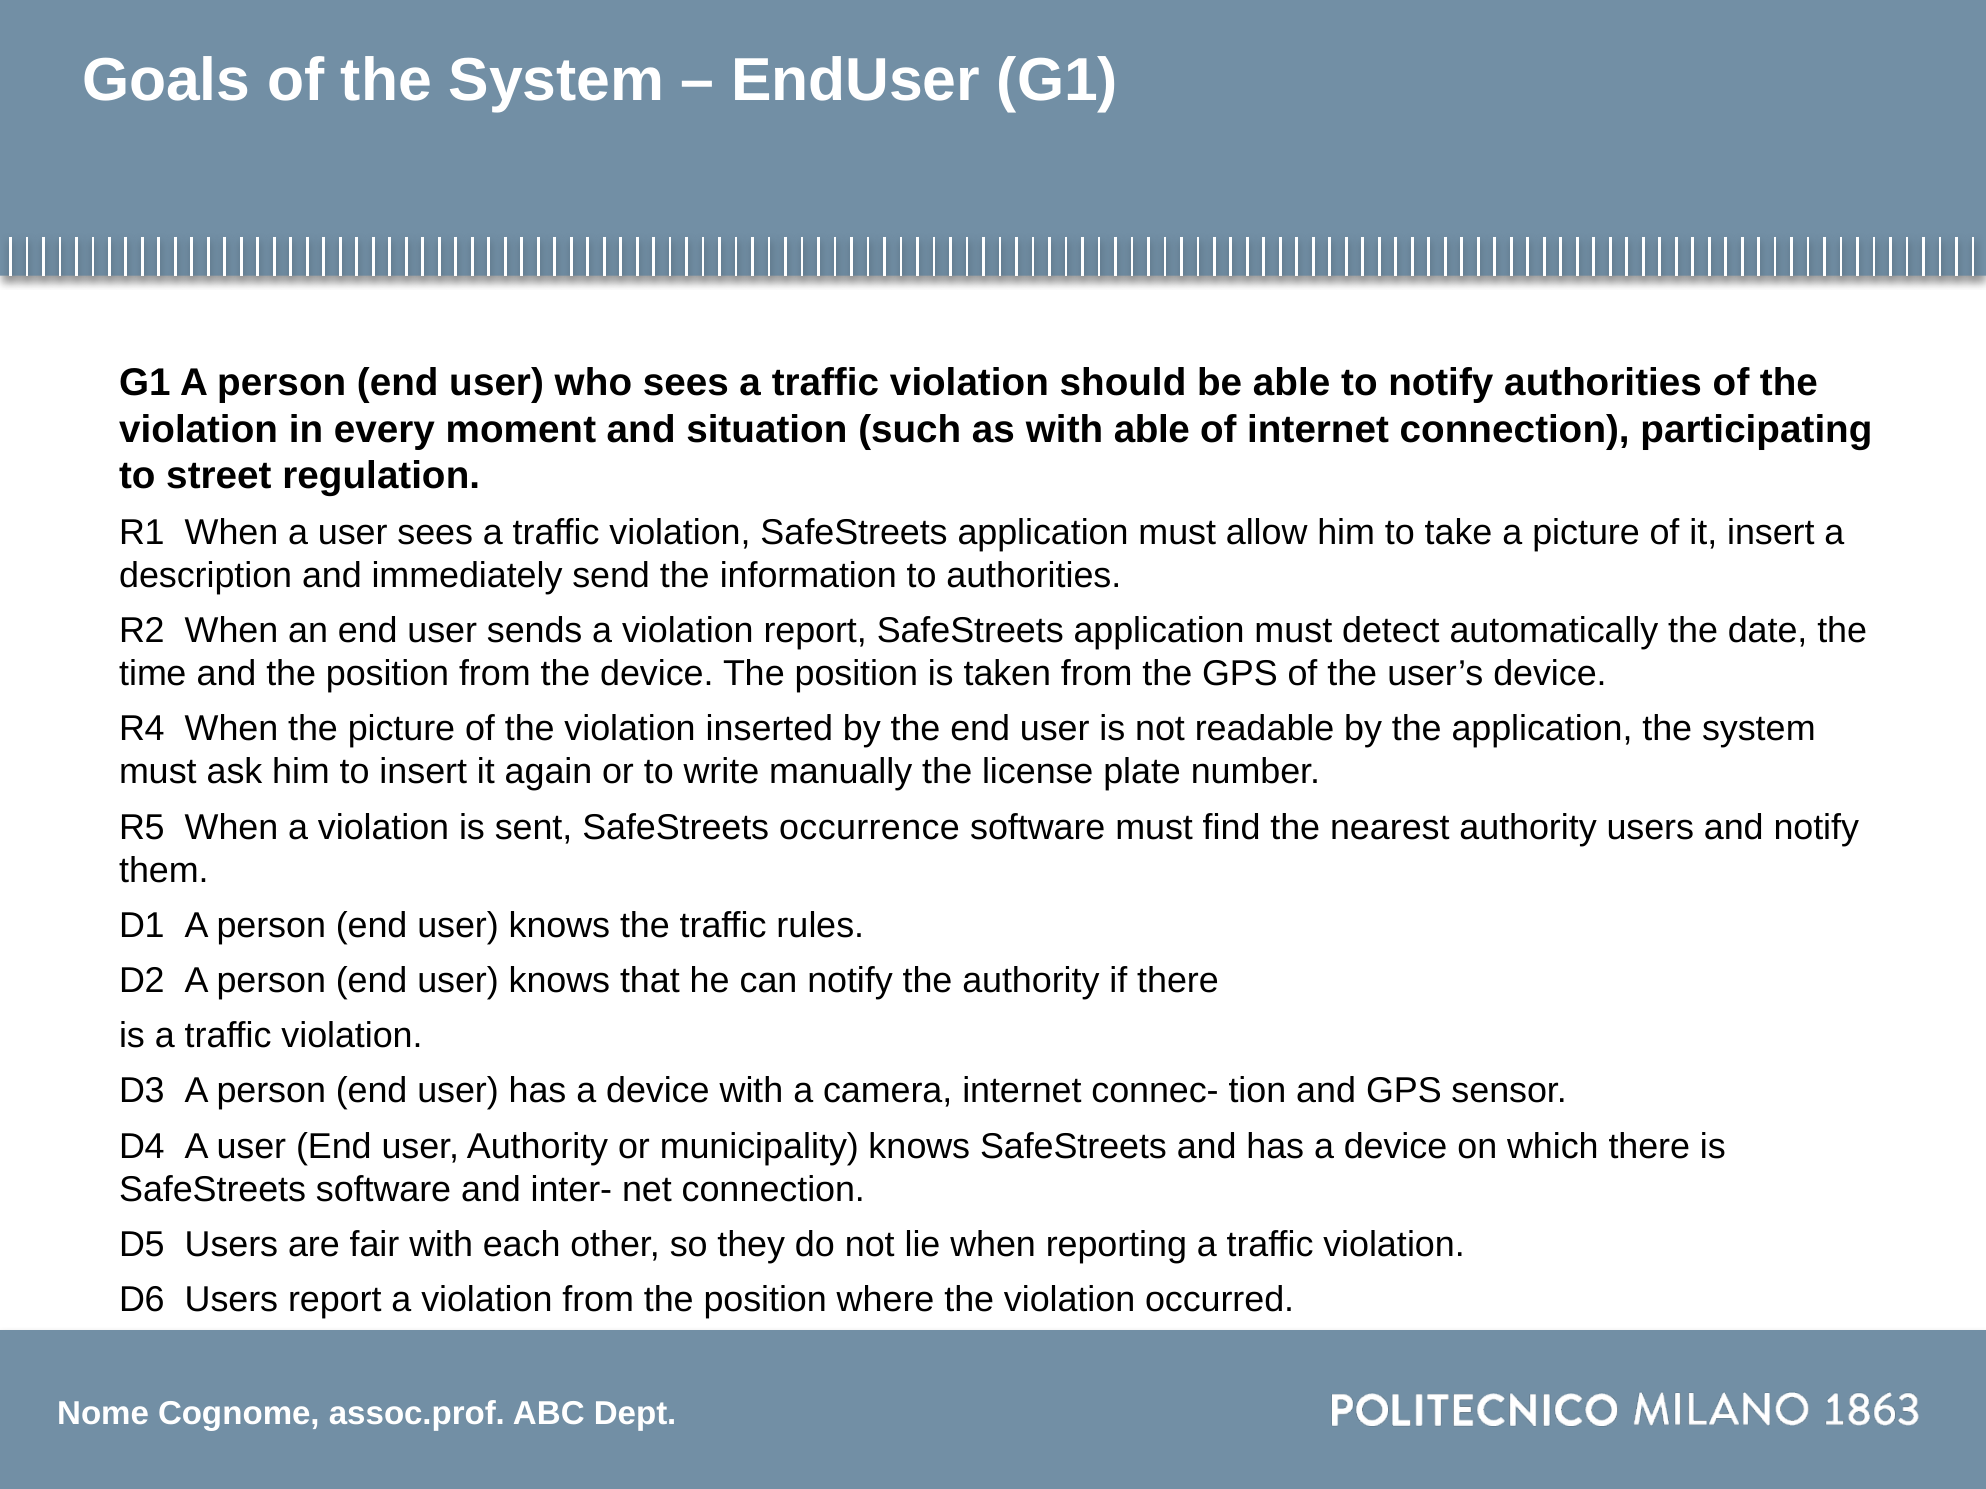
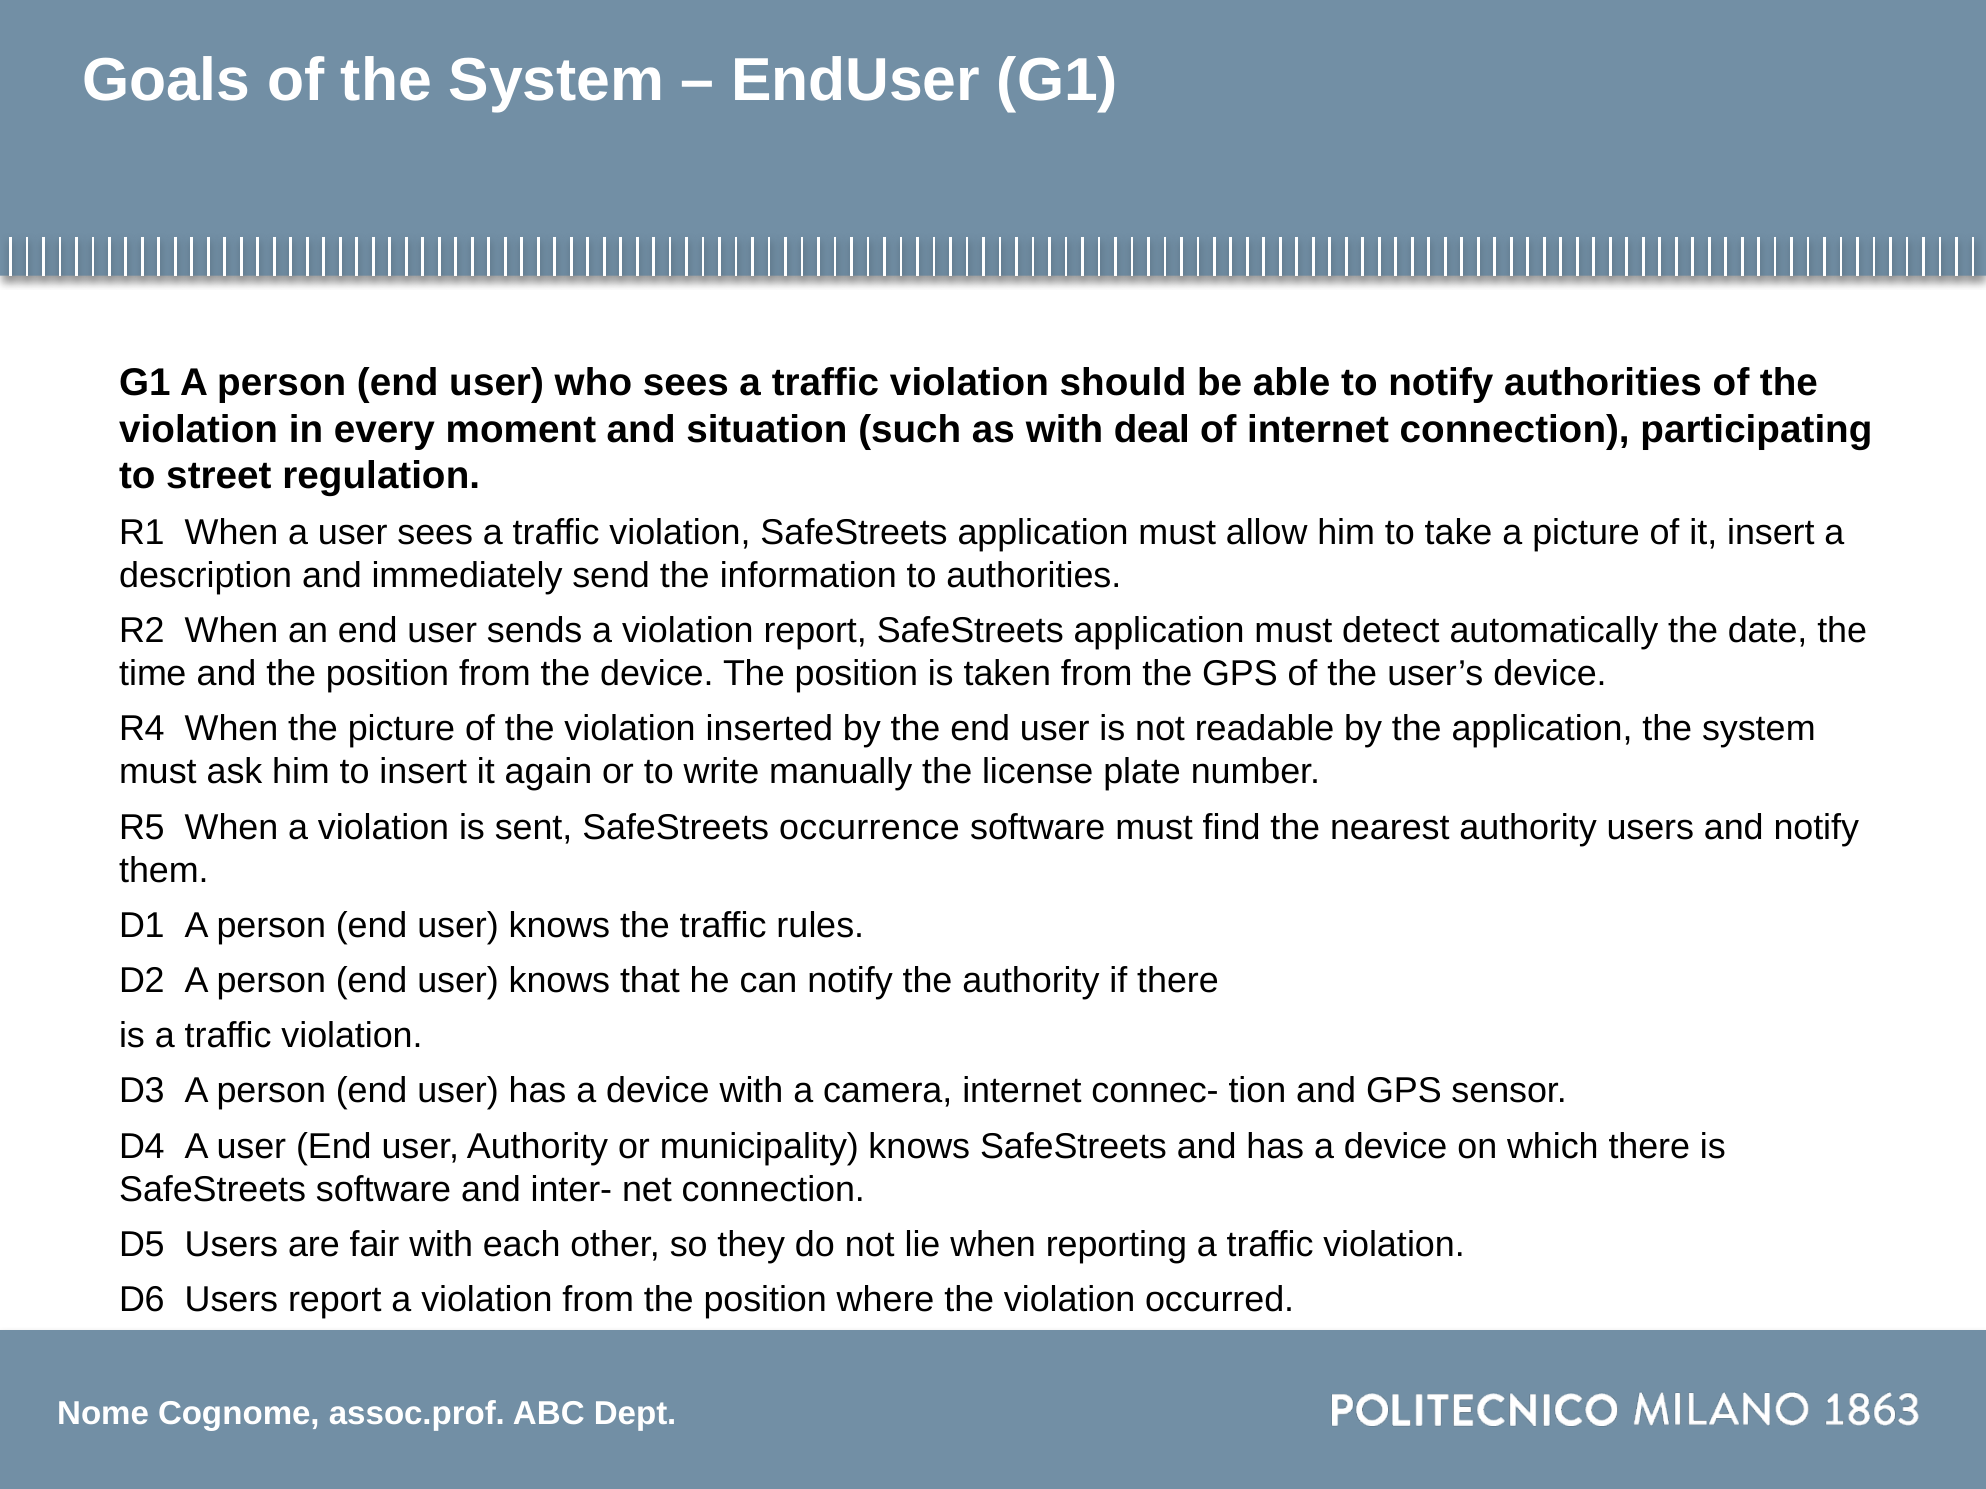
with able: able -> deal
